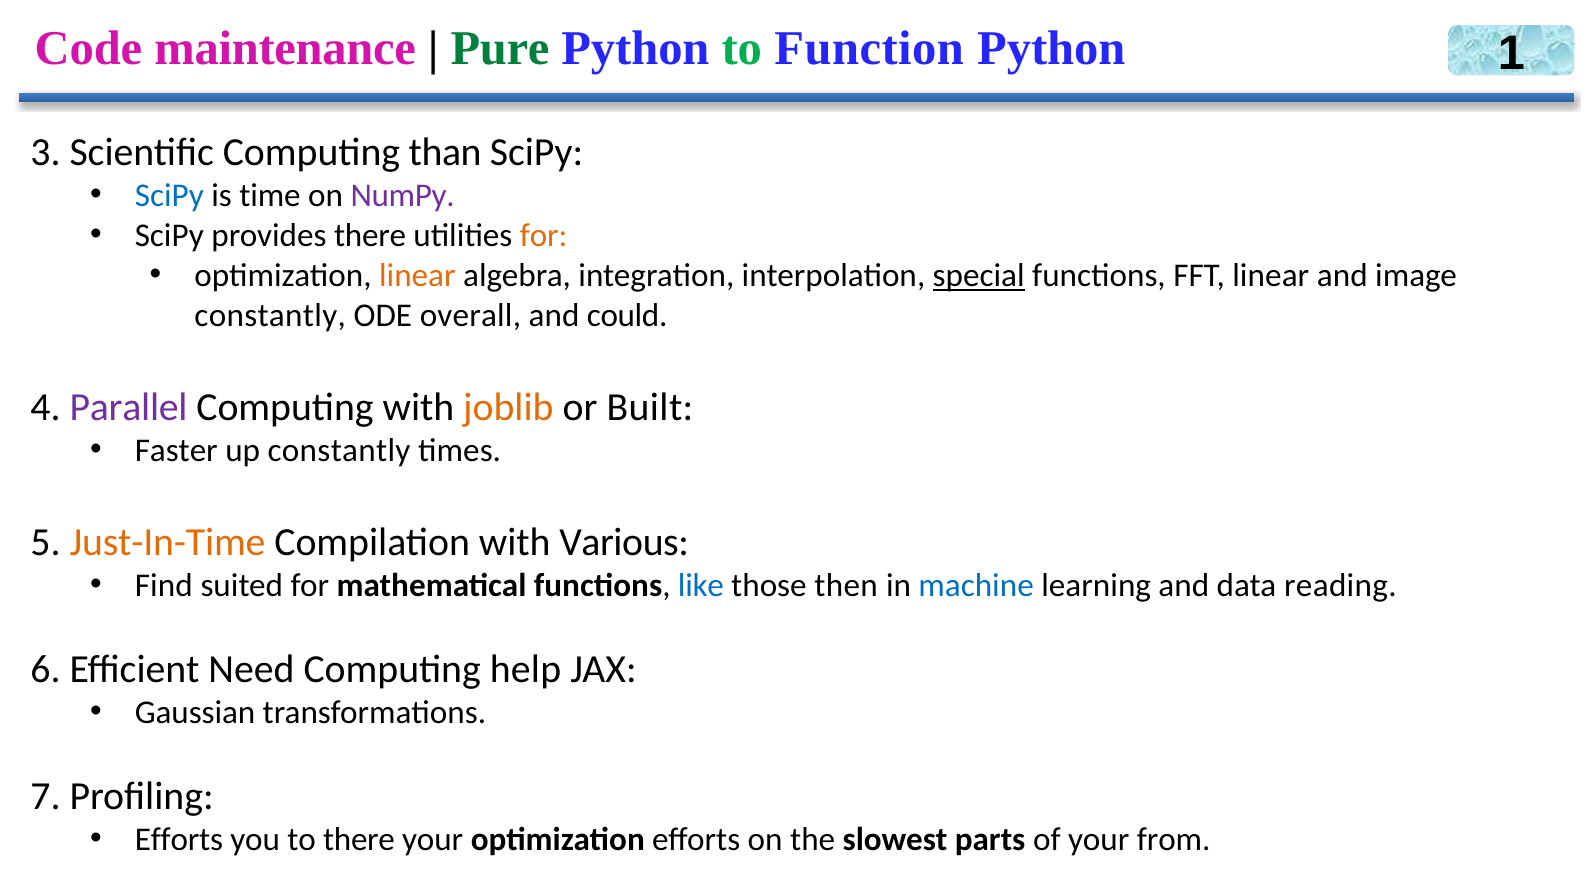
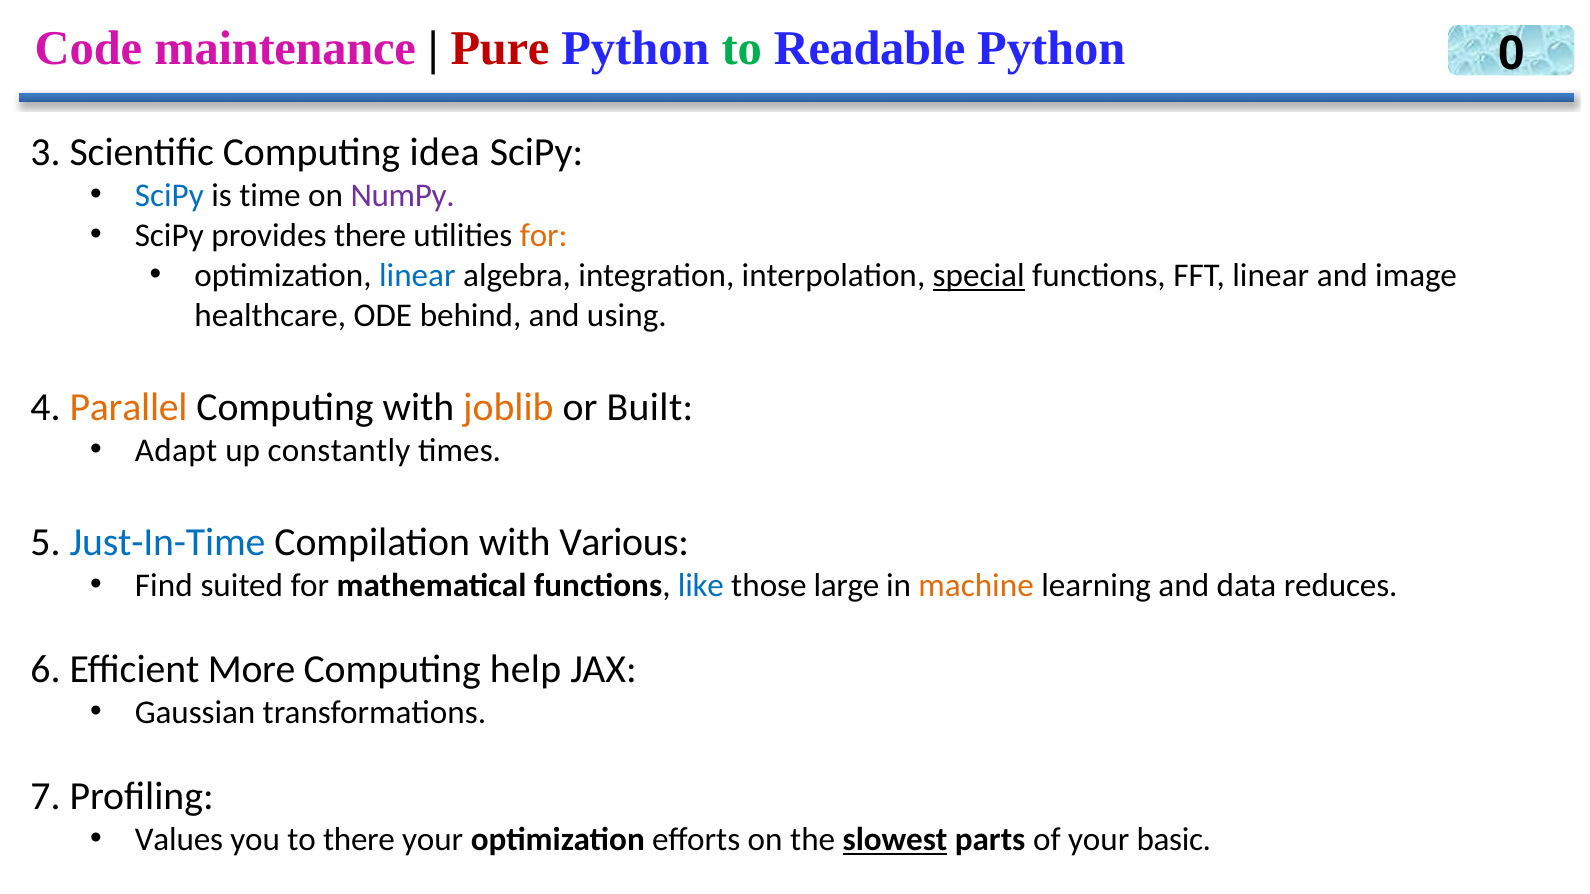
Pure colour: green -> red
Function: Function -> Readable
1: 1 -> 0
than: than -> idea
linear at (417, 275) colour: orange -> blue
constantly at (270, 315): constantly -> healthcare
overall: overall -> behind
could: could -> using
Parallel colour: purple -> orange
Faster: Faster -> Adapt
Just-In-Time colour: orange -> blue
then: then -> large
machine colour: blue -> orange
reading: reading -> reduces
Need: Need -> More
Efforts at (179, 840): Efforts -> Values
slowest underline: none -> present
from: from -> basic
